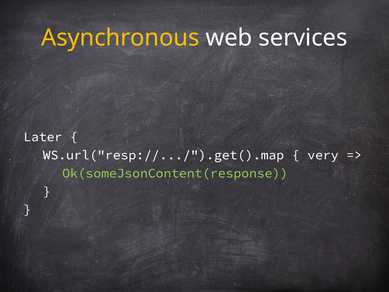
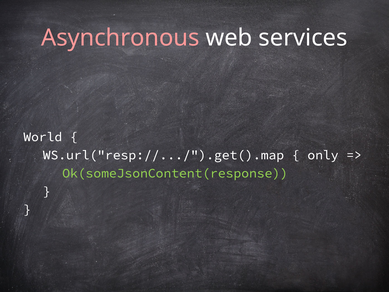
Asynchronous colour: yellow -> pink
Later: Later -> World
very: very -> only
